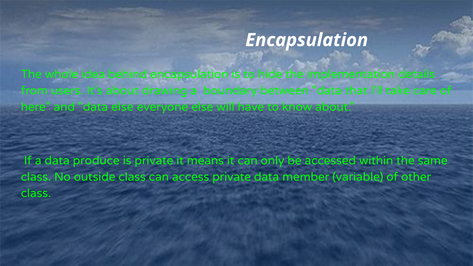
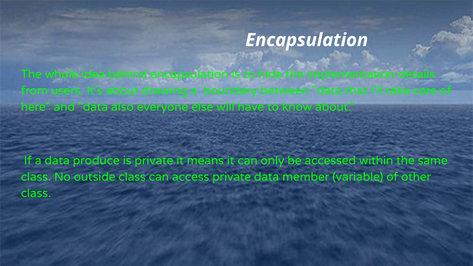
data else: else -> also
